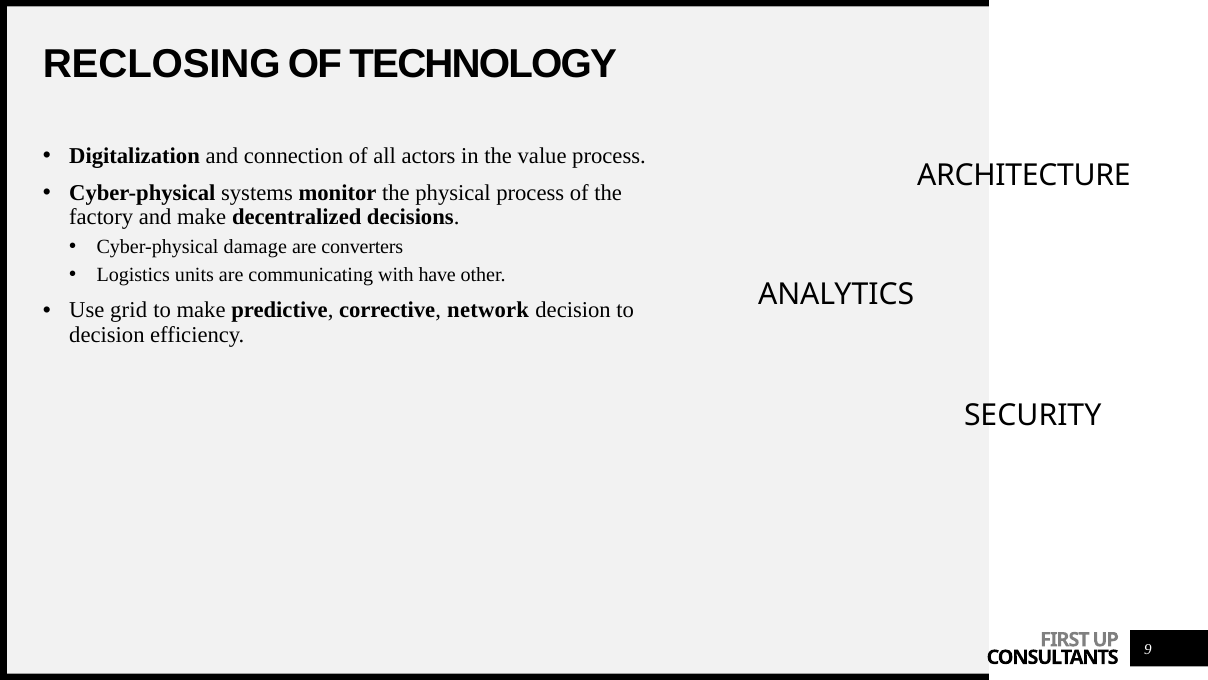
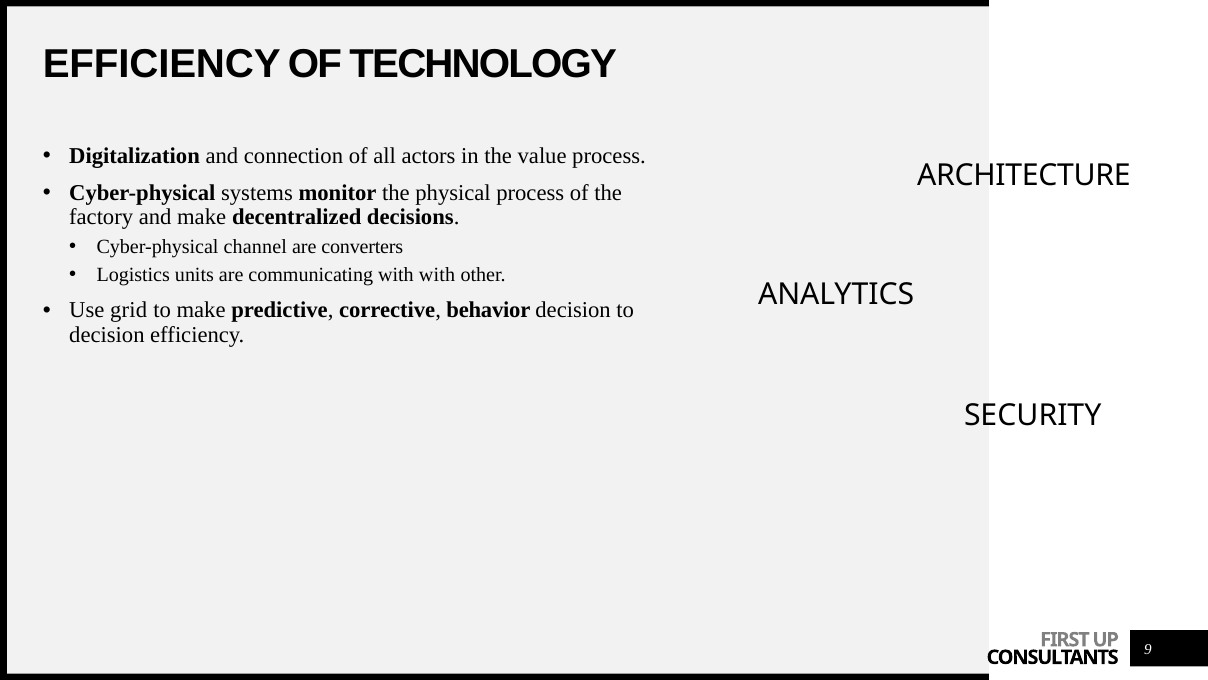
RECLOSING at (162, 64): RECLOSING -> EFFICIENCY
damage: damage -> channel
with have: have -> with
network: network -> behavior
